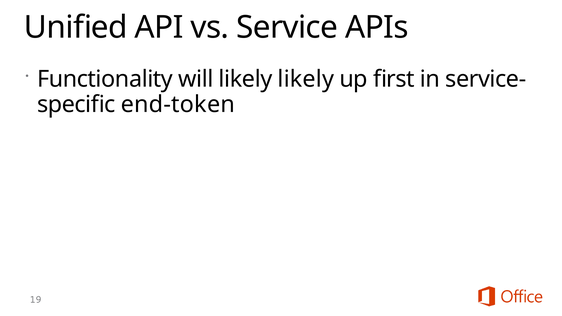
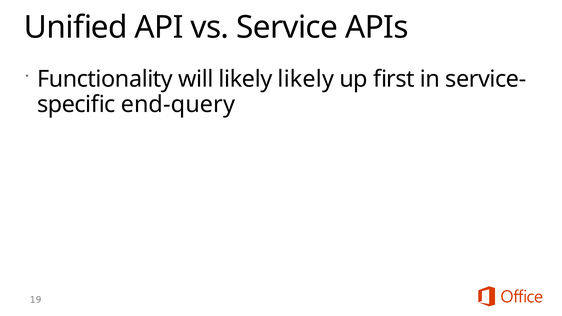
end-token: end-token -> end-query
